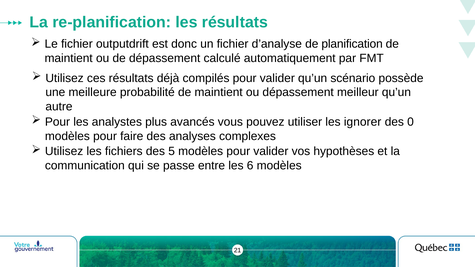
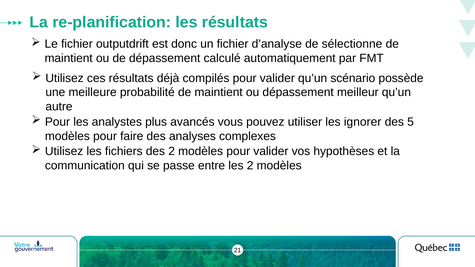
planification: planification -> sélectionne
0: 0 -> 5
des 5: 5 -> 2
les 6: 6 -> 2
